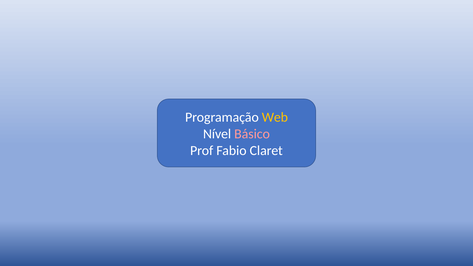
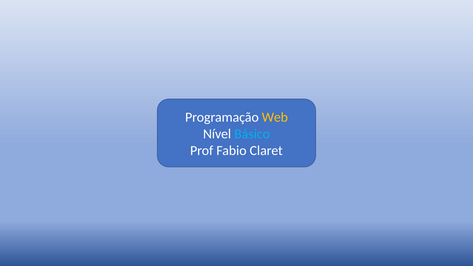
Básico colour: pink -> light blue
